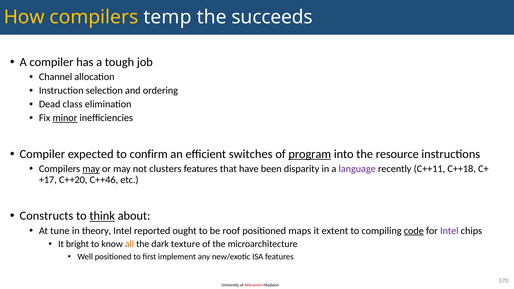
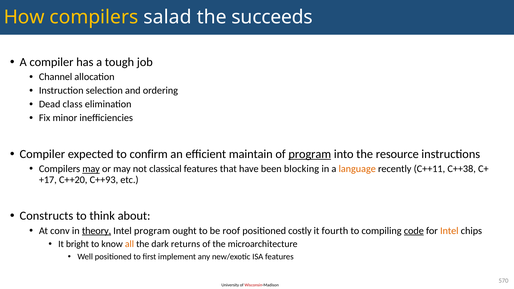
temp: temp -> salad
minor underline: present -> none
switches: switches -> maintain
clusters: clusters -> classical
disparity: disparity -> blocking
language colour: purple -> orange
C++18: C++18 -> C++38
C++46: C++46 -> C++93
think underline: present -> none
tune: tune -> conv
theory underline: none -> present
Intel reported: reported -> program
maps: maps -> costly
extent: extent -> fourth
Intel at (449, 231) colour: purple -> orange
texture: texture -> returns
